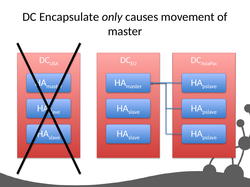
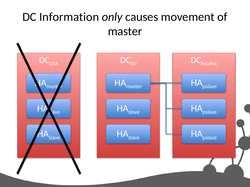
Encapsulate: Encapsulate -> Information
